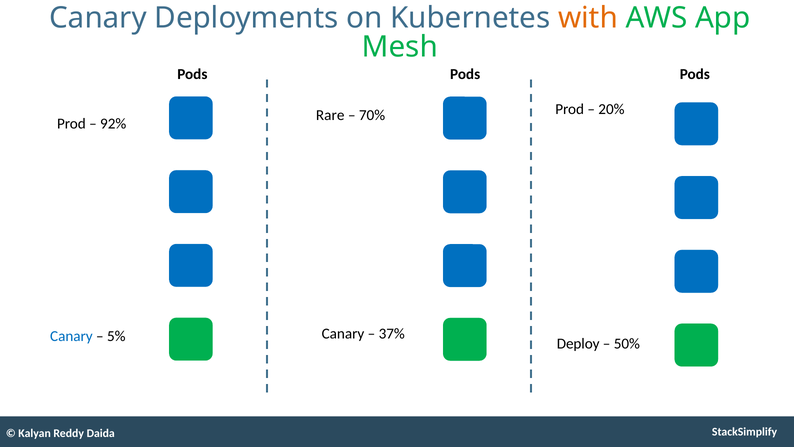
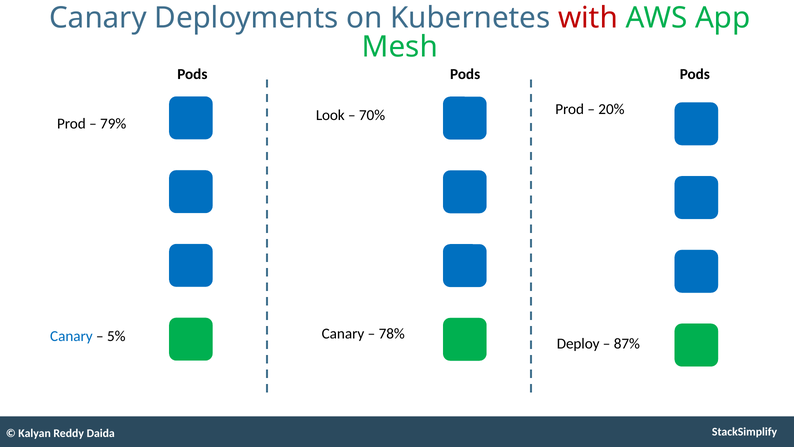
with colour: orange -> red
Rare: Rare -> Look
92%: 92% -> 79%
37%: 37% -> 78%
50%: 50% -> 87%
